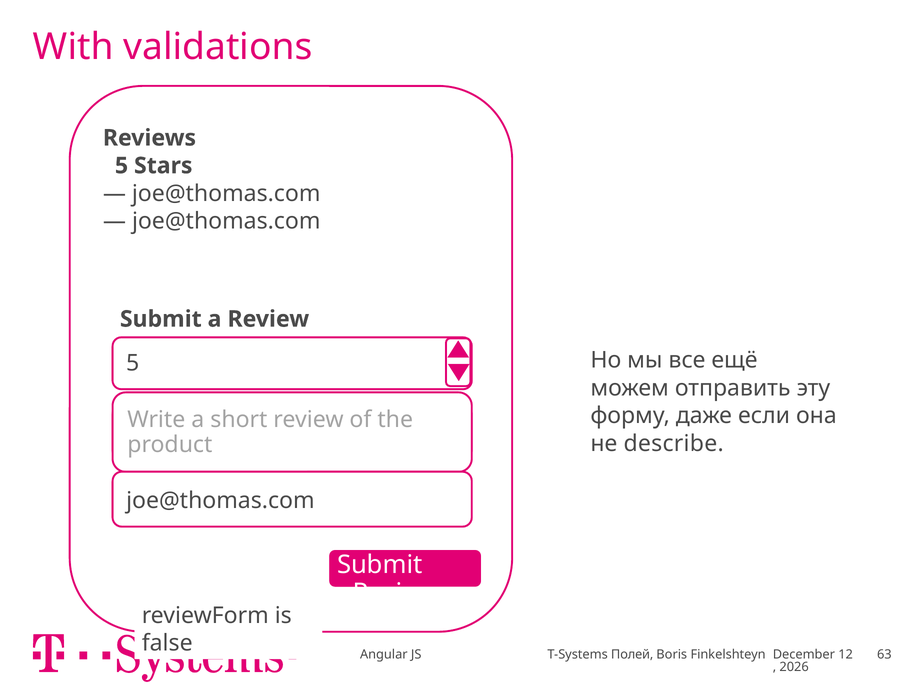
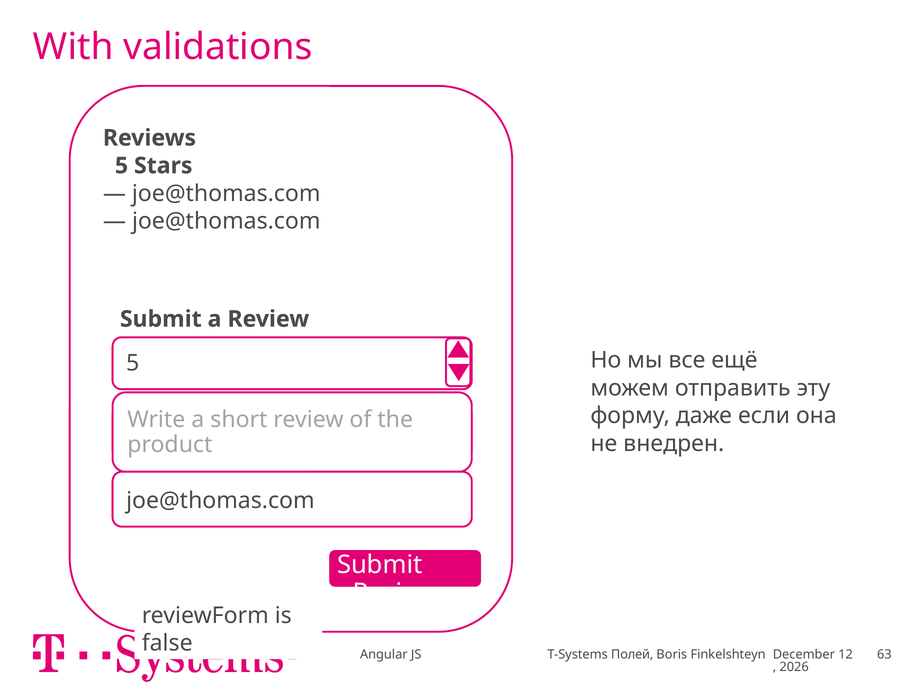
describe: describe -> внедрен
